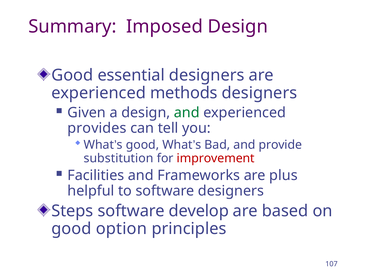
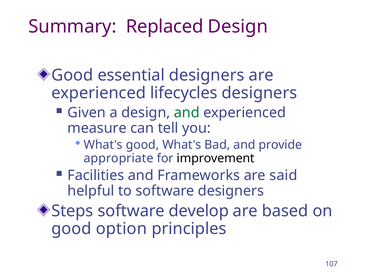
Imposed: Imposed -> Replaced
methods: methods -> lifecycles
provides: provides -> measure
substitution: substitution -> appropriate
improvement colour: red -> black
plus: plus -> said
